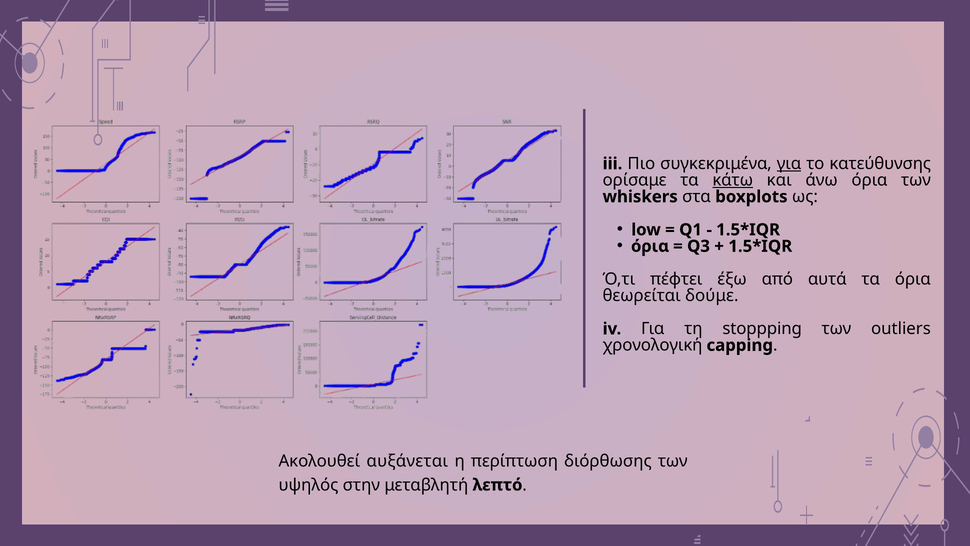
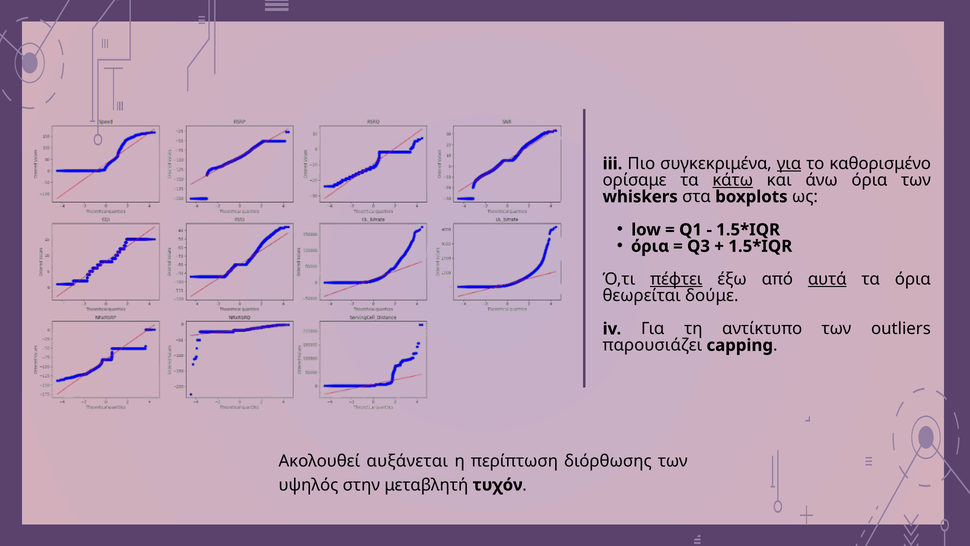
κατεύθυνσης: κατεύθυνσης -> καθορισμένο
πέφτει underline: none -> present
αυτά underline: none -> present
stoppping: stoppping -> αντίκτυπο
χρονολογική: χρονολογική -> παρουσιάζει
λεπτό: λεπτό -> τυχόν
